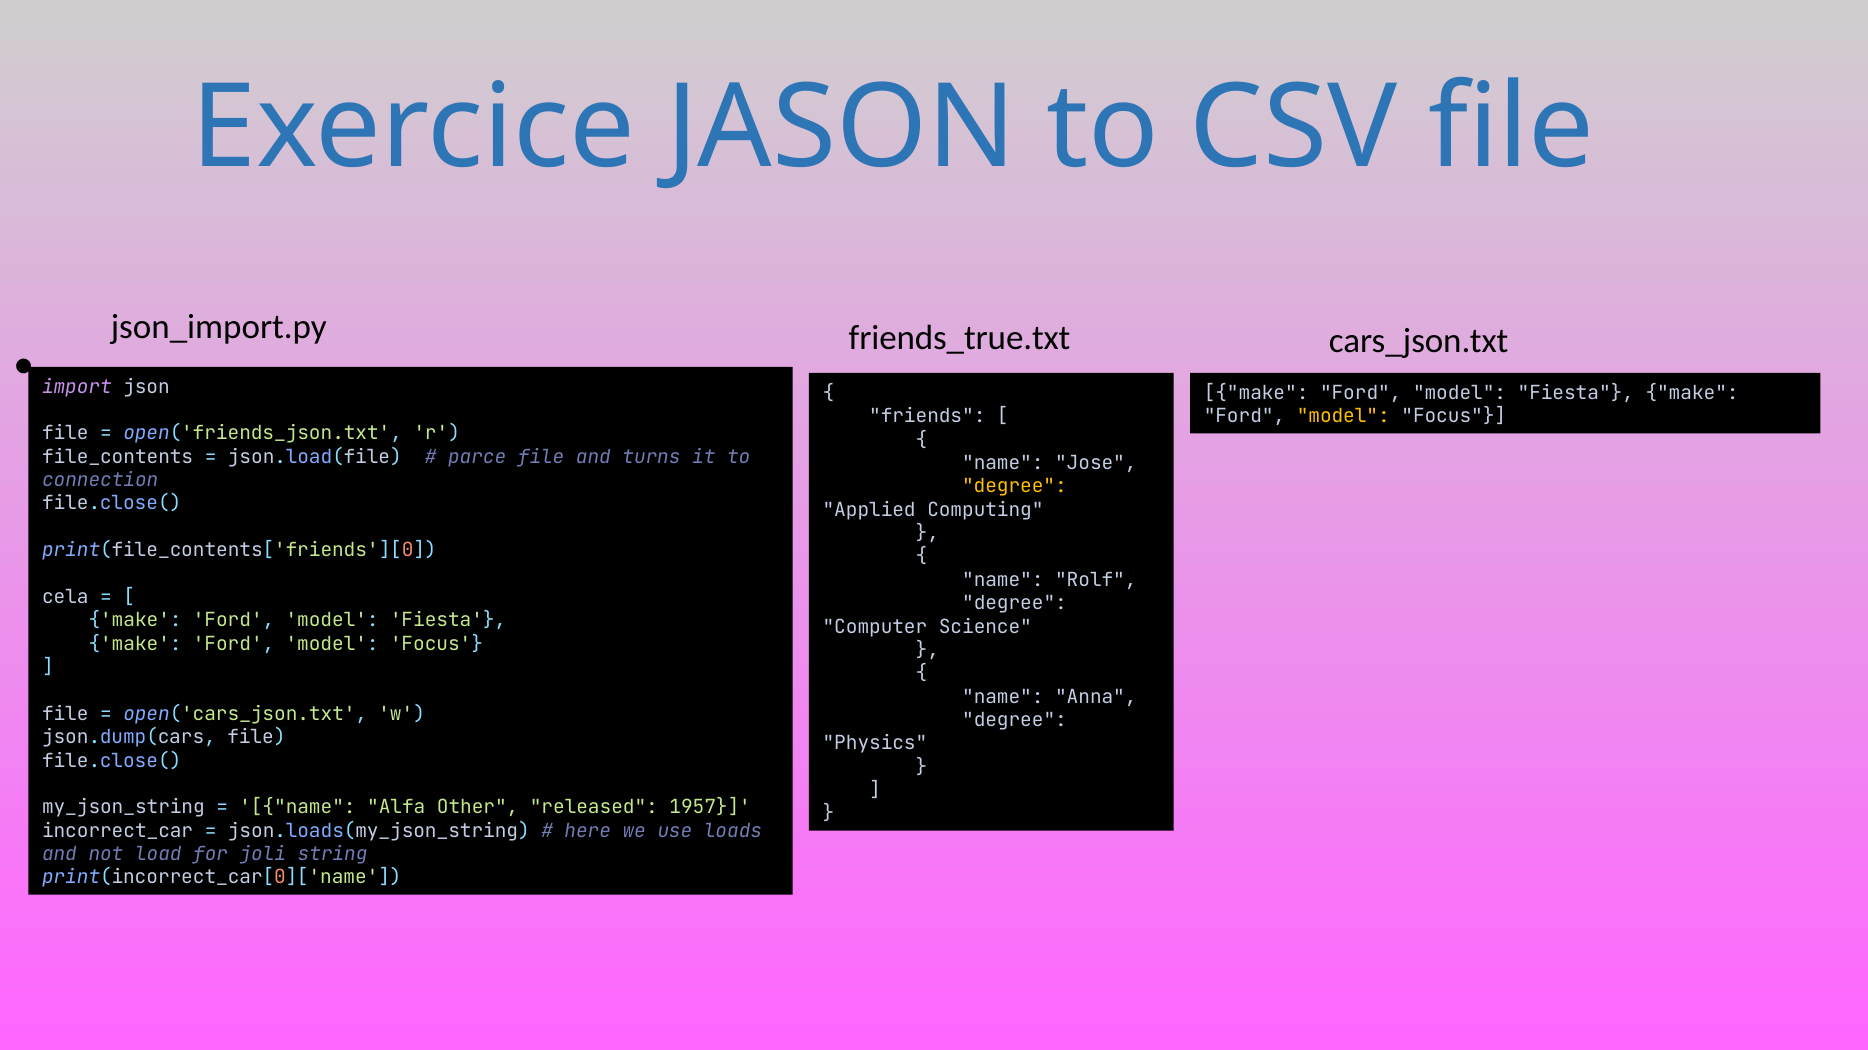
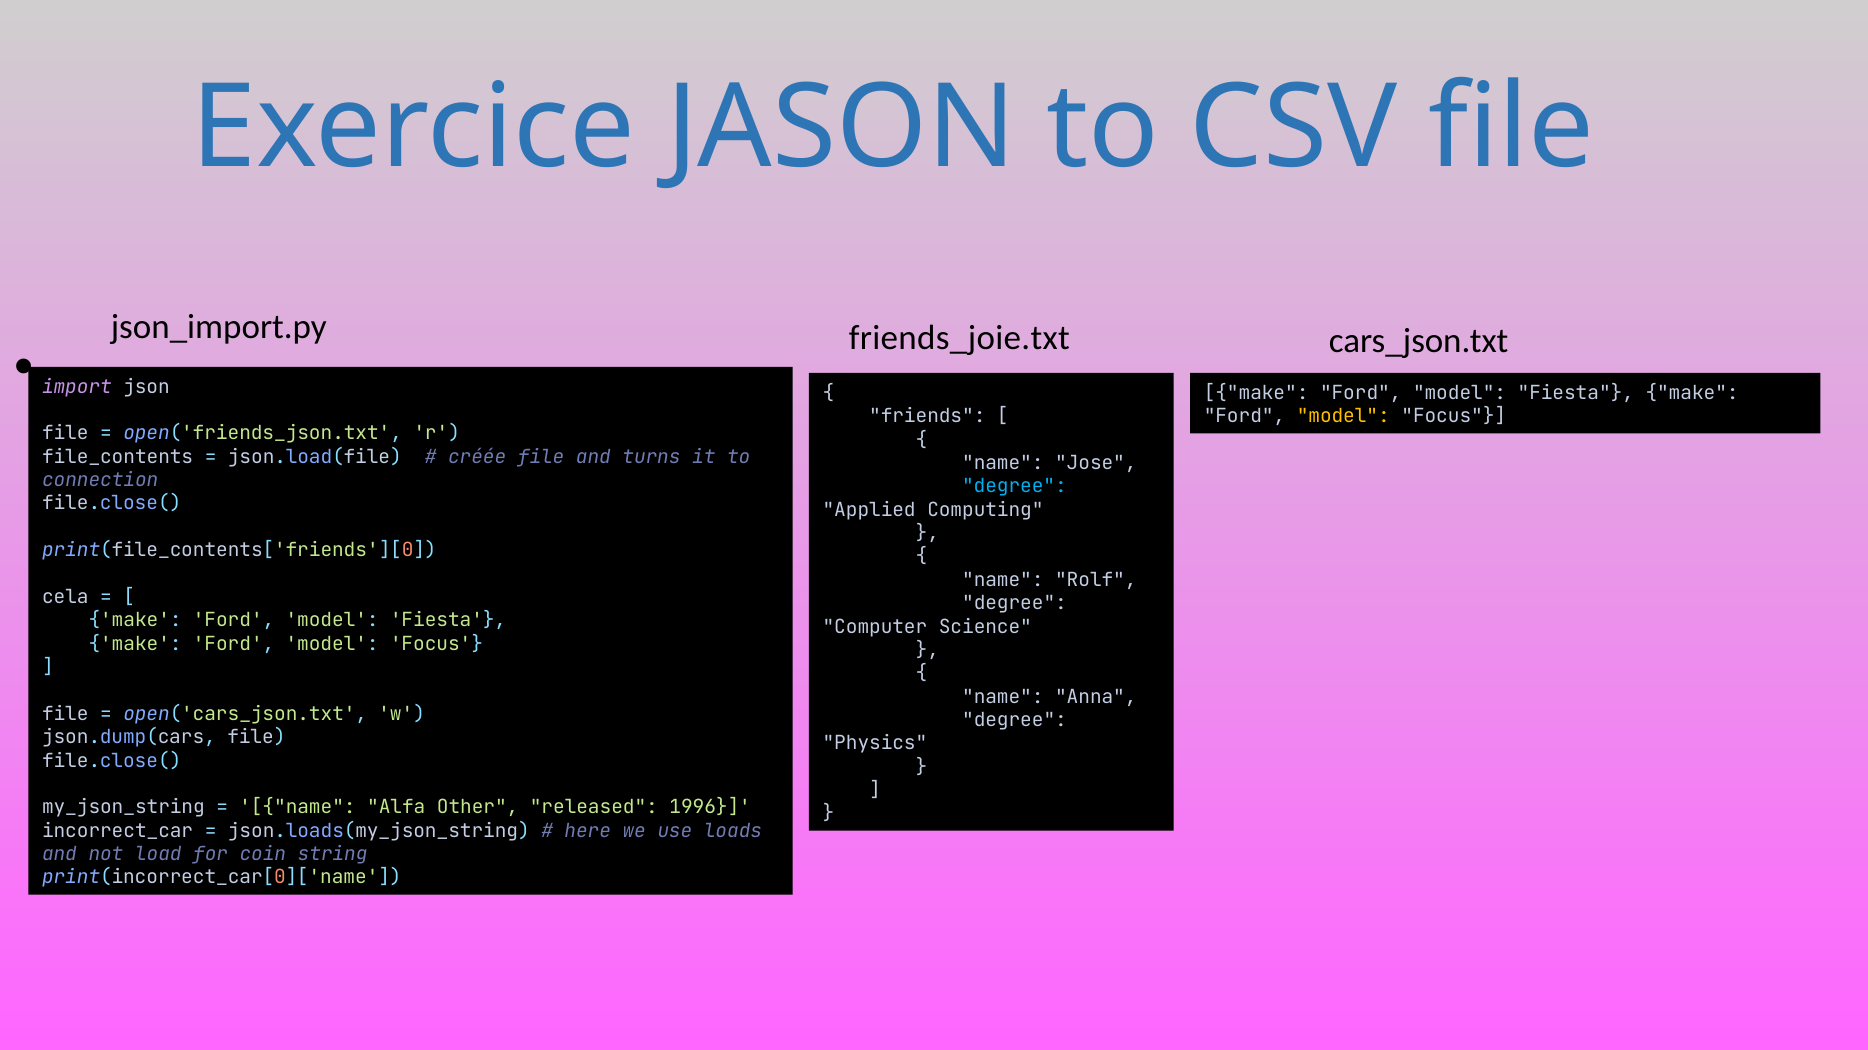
friends_true.txt: friends_true.txt -> friends_joie.txt
parce: parce -> créée
degree at (1014, 487) colour: yellow -> light blue
1957: 1957 -> 1996
joli: joli -> coin
